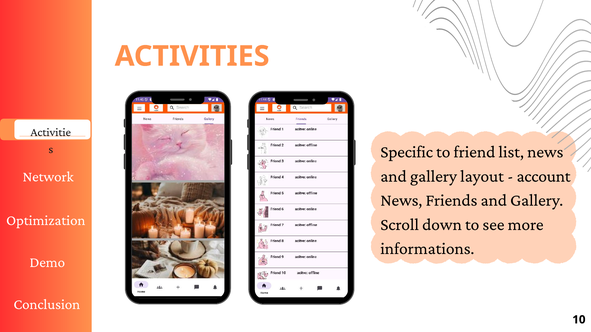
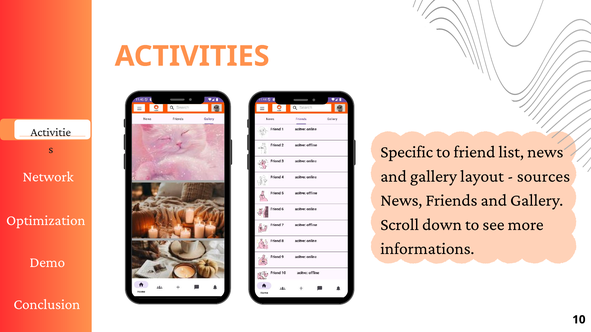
account: account -> sources
